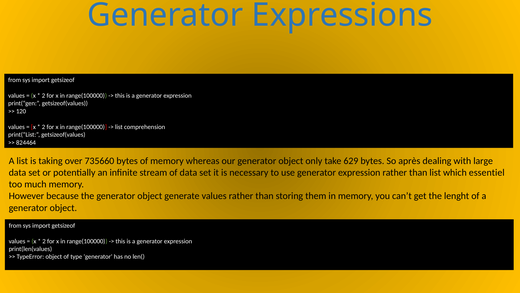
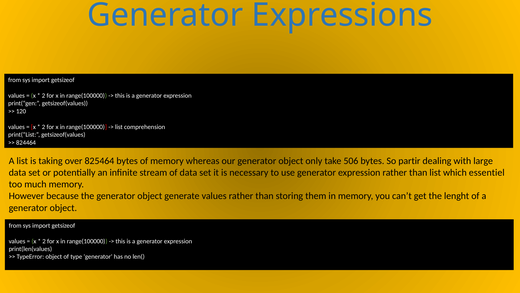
735660: 735660 -> 825464
629: 629 -> 506
après: après -> partir
